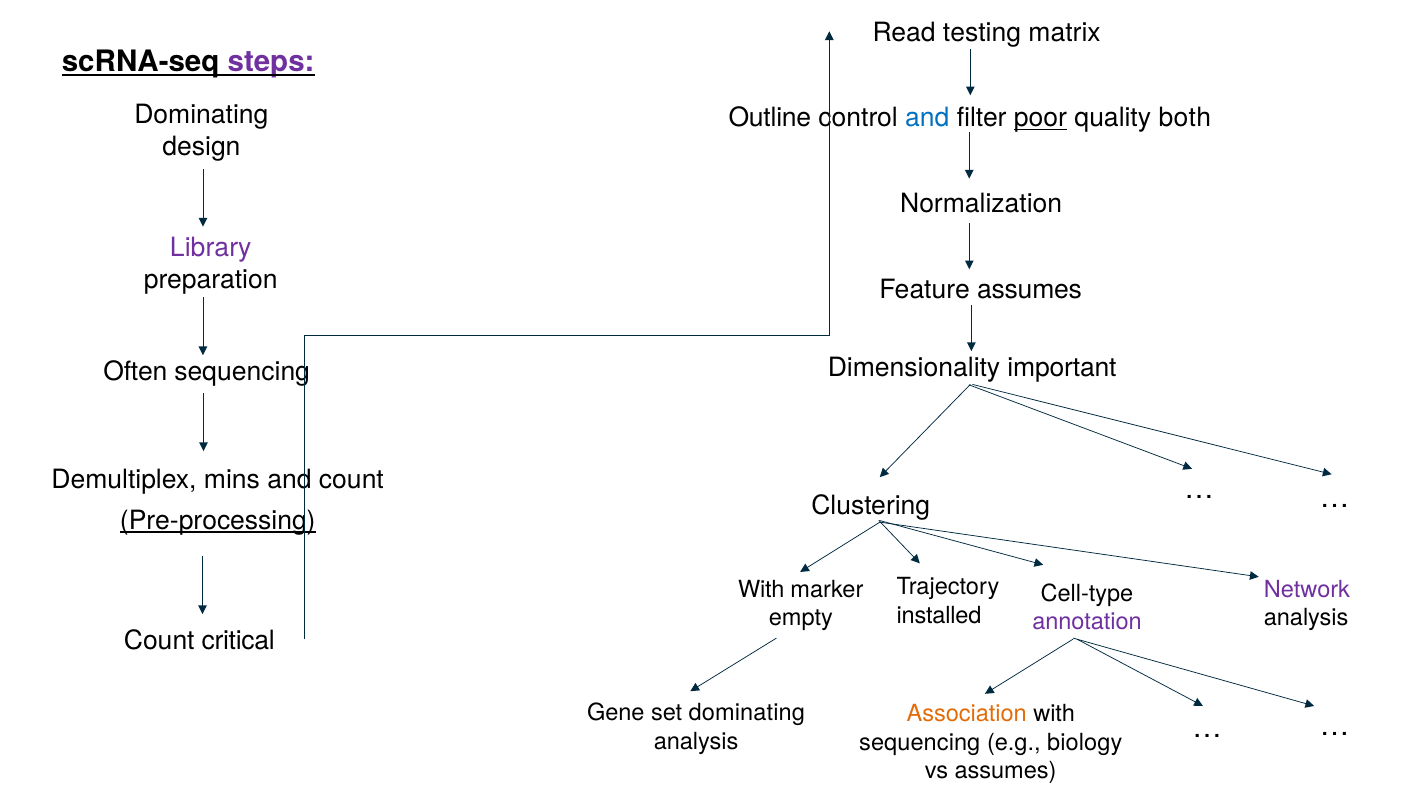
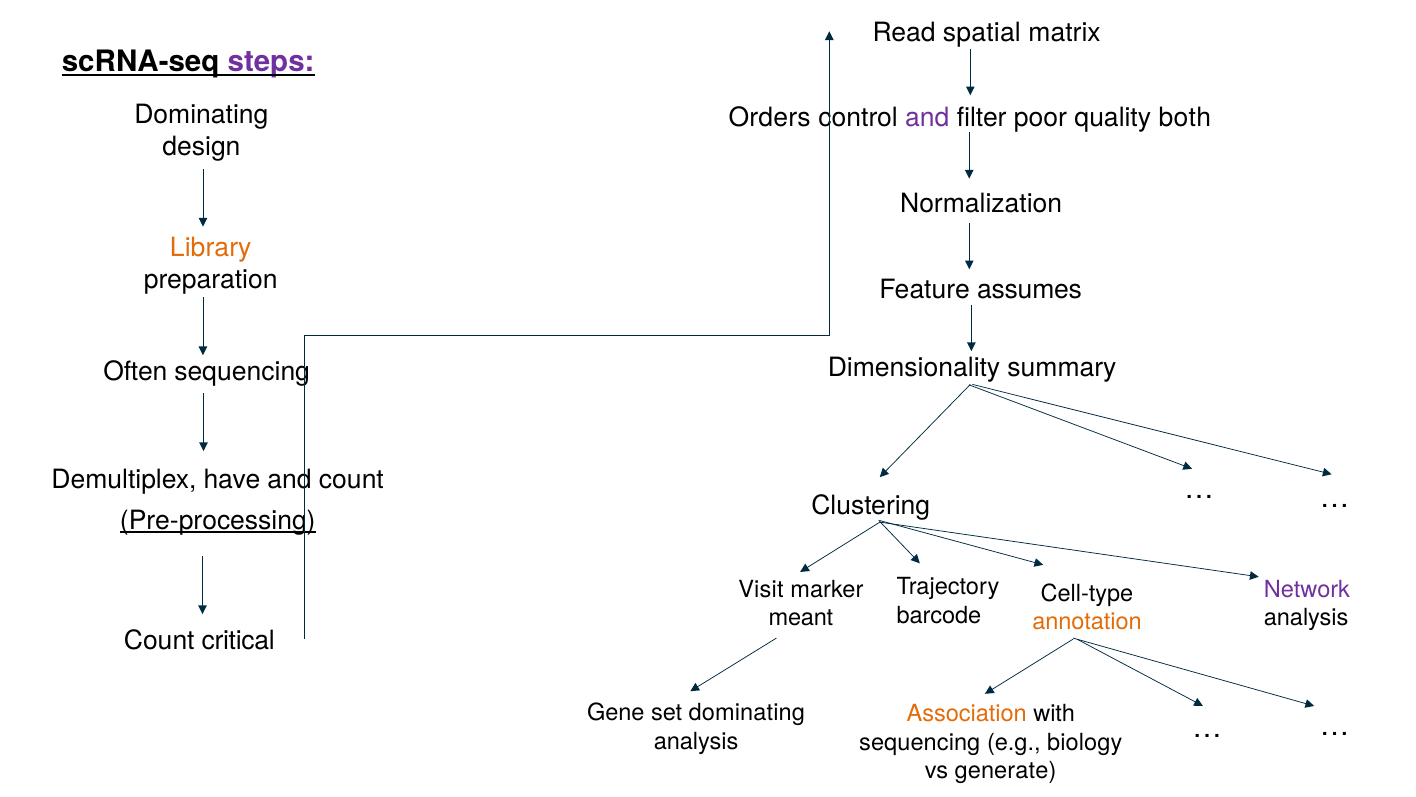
testing: testing -> spatial
Outline: Outline -> Orders
and at (927, 118) colour: blue -> purple
poor underline: present -> none
Library colour: purple -> orange
important: important -> summary
mins: mins -> have
With at (761, 589): With -> Visit
installed: installed -> barcode
empty: empty -> meant
annotation colour: purple -> orange
vs assumes: assumes -> generate
